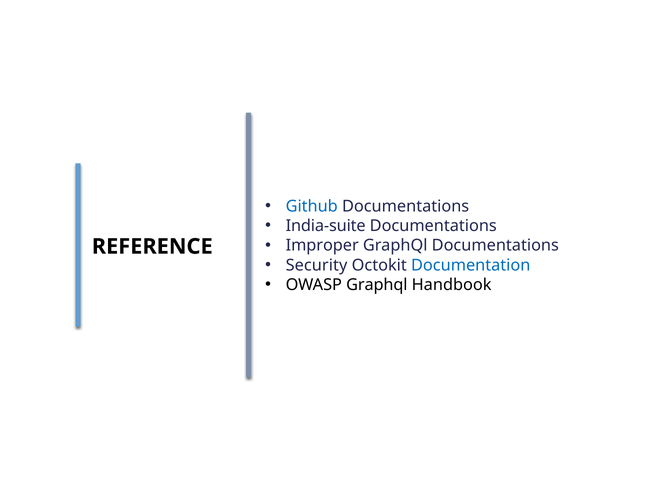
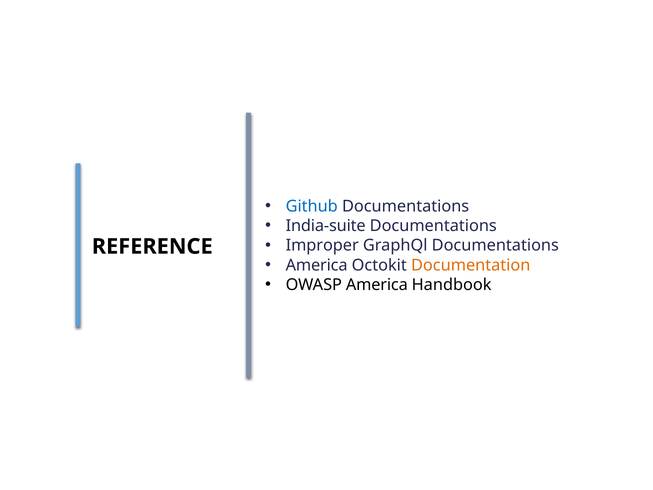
Security at (317, 265): Security -> America
Documentation colour: blue -> orange
OWASP Graphql: Graphql -> America
